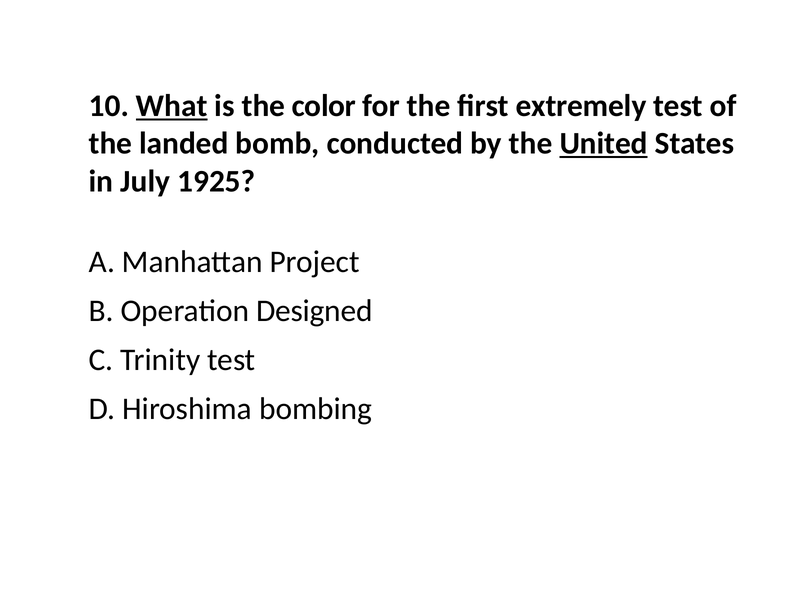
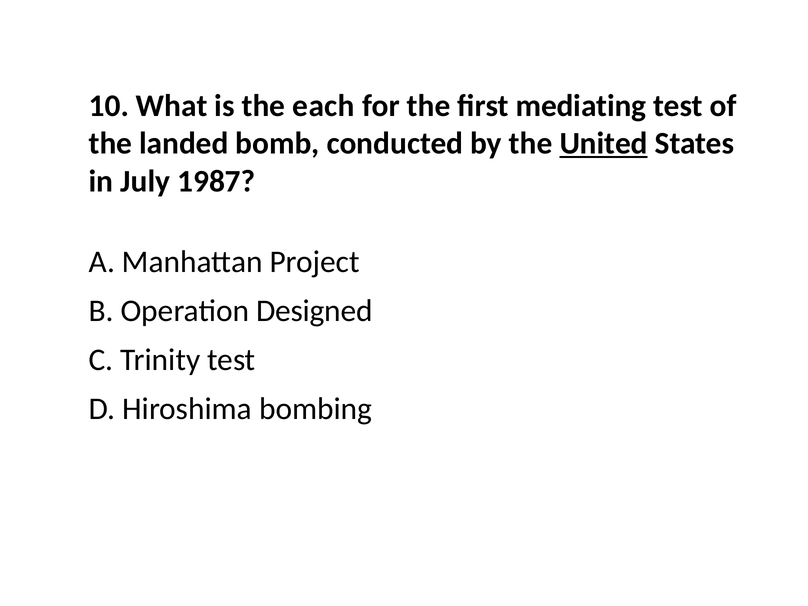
What underline: present -> none
color: color -> each
extremely: extremely -> mediating
1925: 1925 -> 1987
